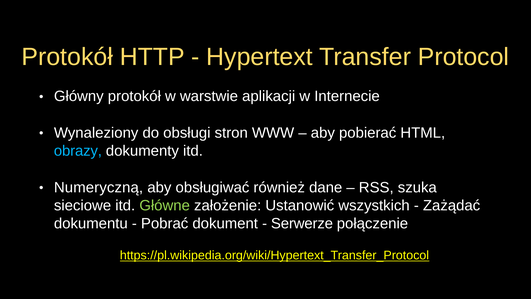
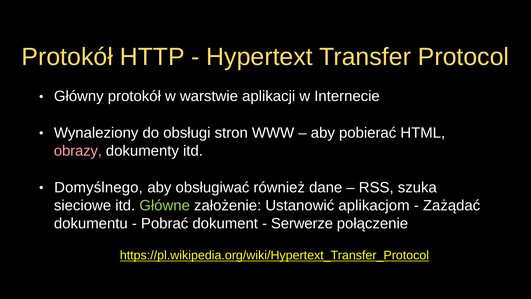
obrazy colour: light blue -> pink
Numeryczną: Numeryczną -> Domyślnego
wszystkich: wszystkich -> aplikacjom
